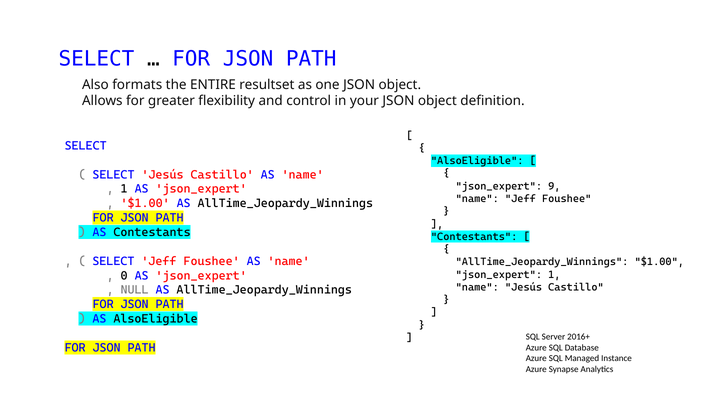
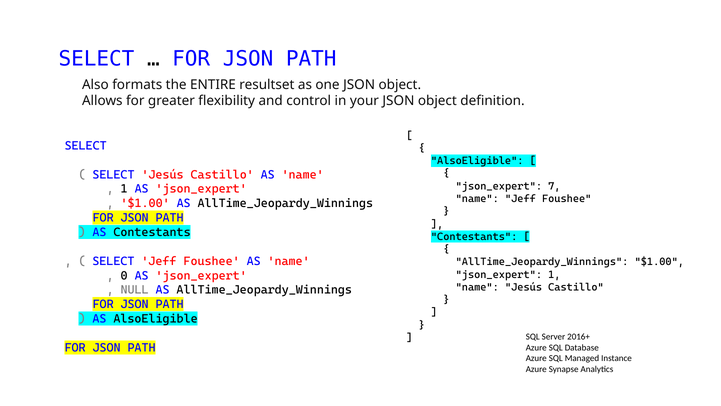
9: 9 -> 7
